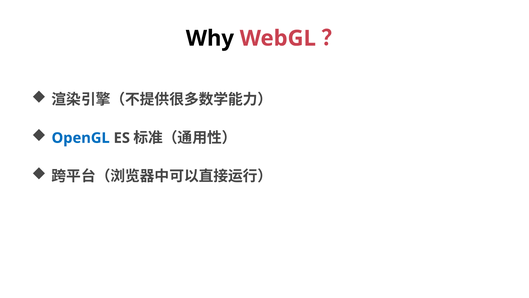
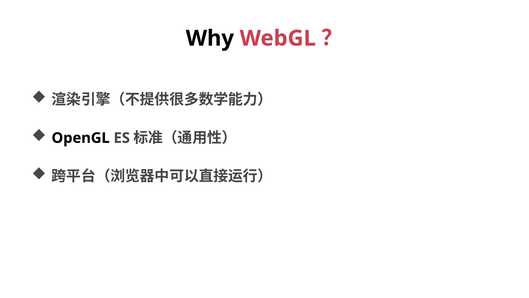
OpenGL colour: blue -> black
